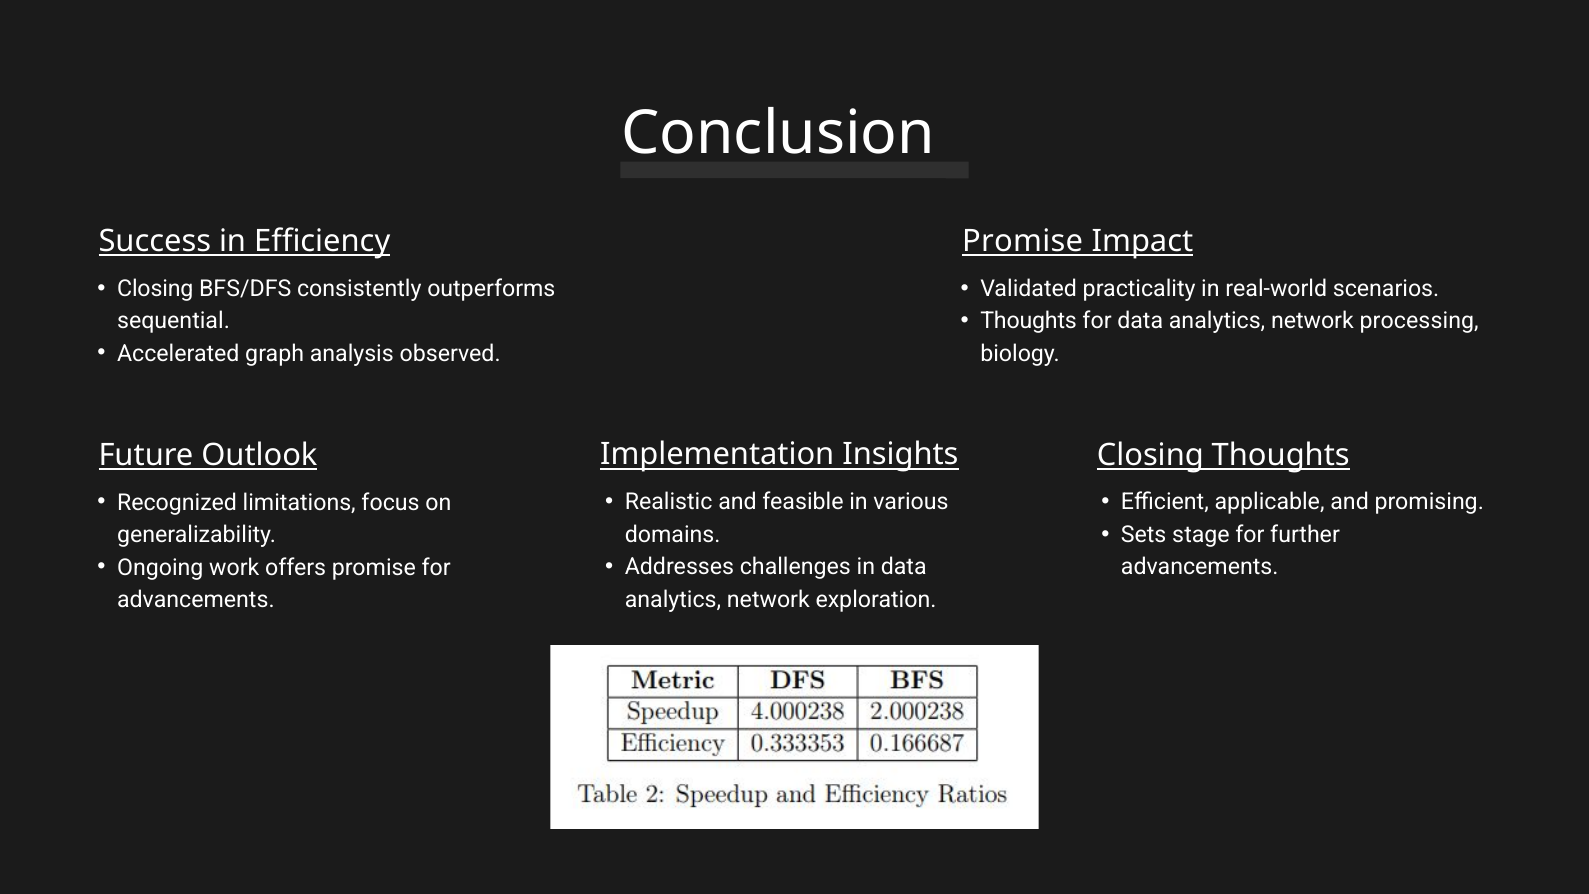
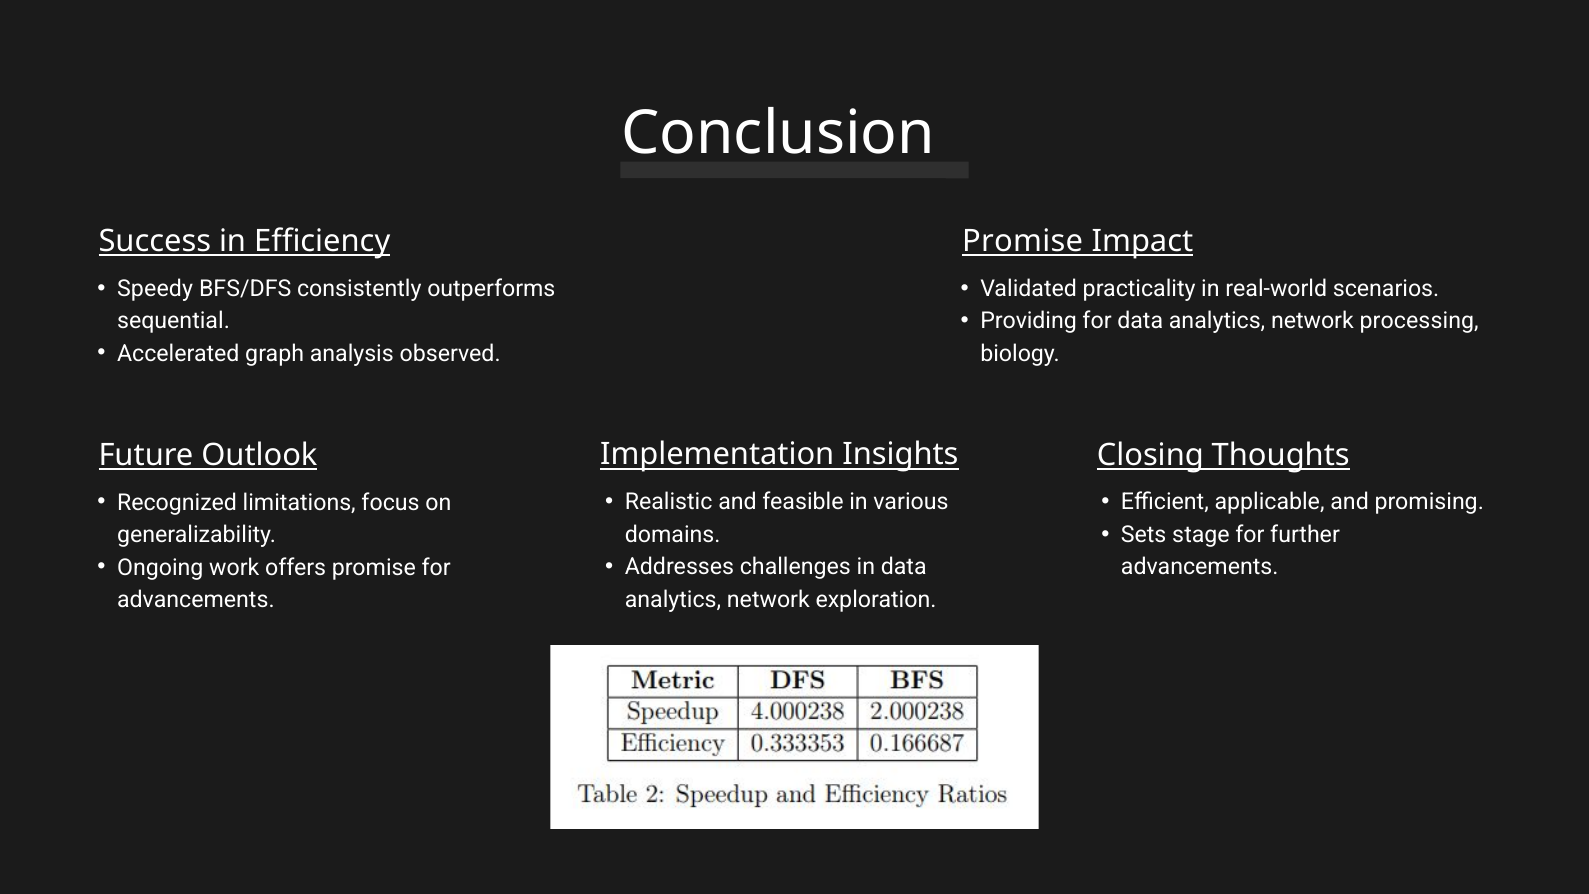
Closing at (155, 289): Closing -> Speedy
Thoughts at (1029, 321): Thoughts -> Providing
